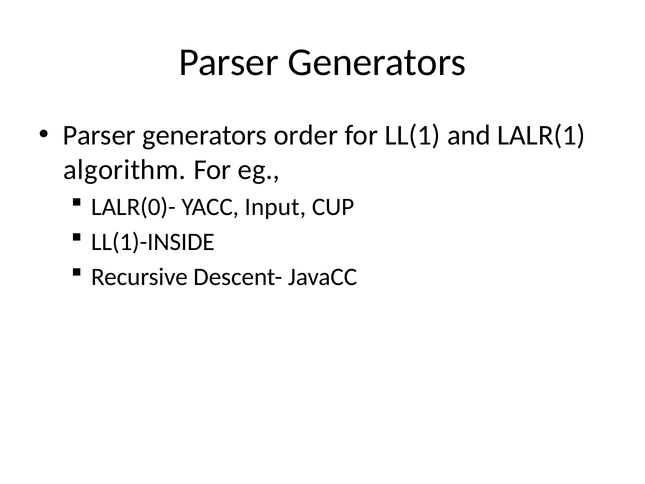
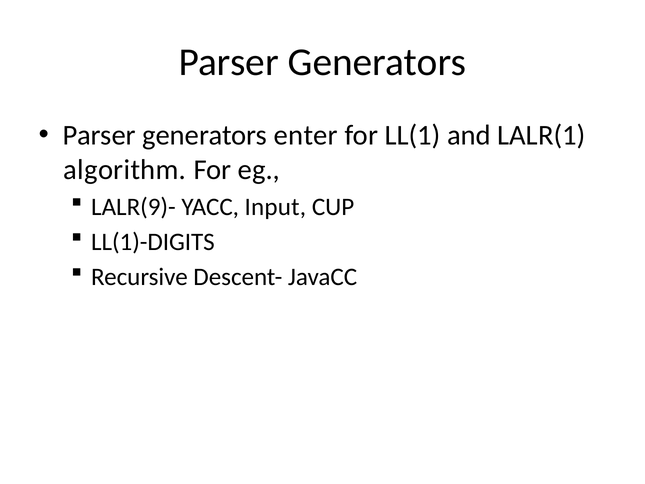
order: order -> enter
LALR(0)-: LALR(0)- -> LALR(9)-
LL(1)-INSIDE: LL(1)-INSIDE -> LL(1)-DIGITS
